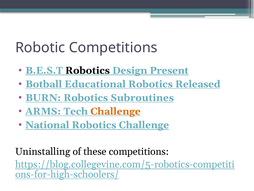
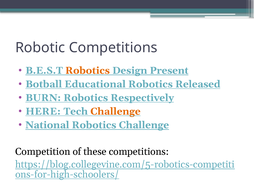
Robotics at (88, 70) colour: black -> orange
Subroutines: Subroutines -> Respectively
ARMS: ARMS -> HERE
Uninstalling: Uninstalling -> Competition
